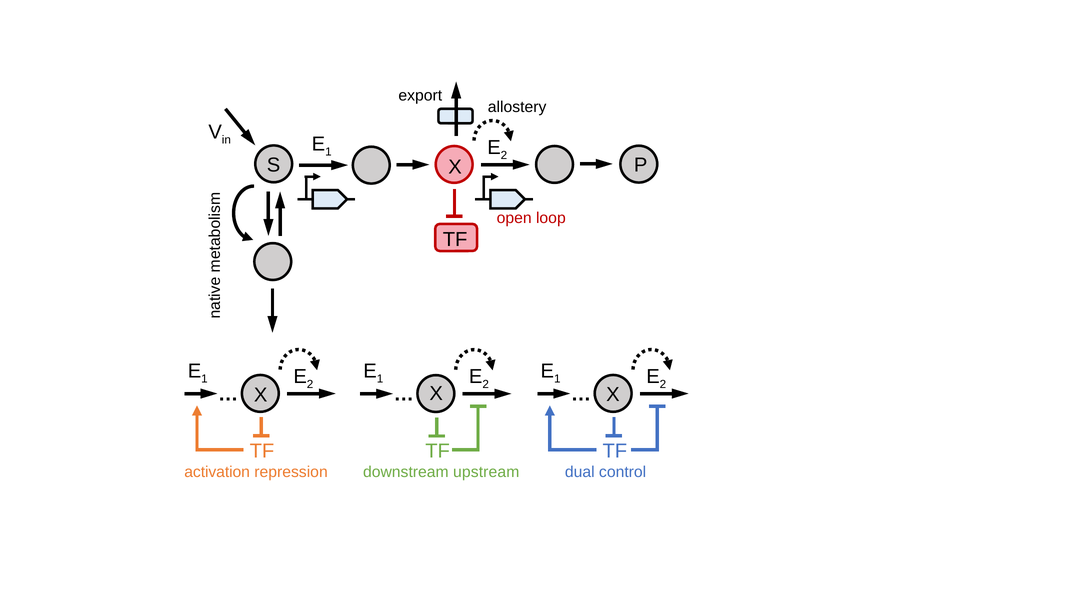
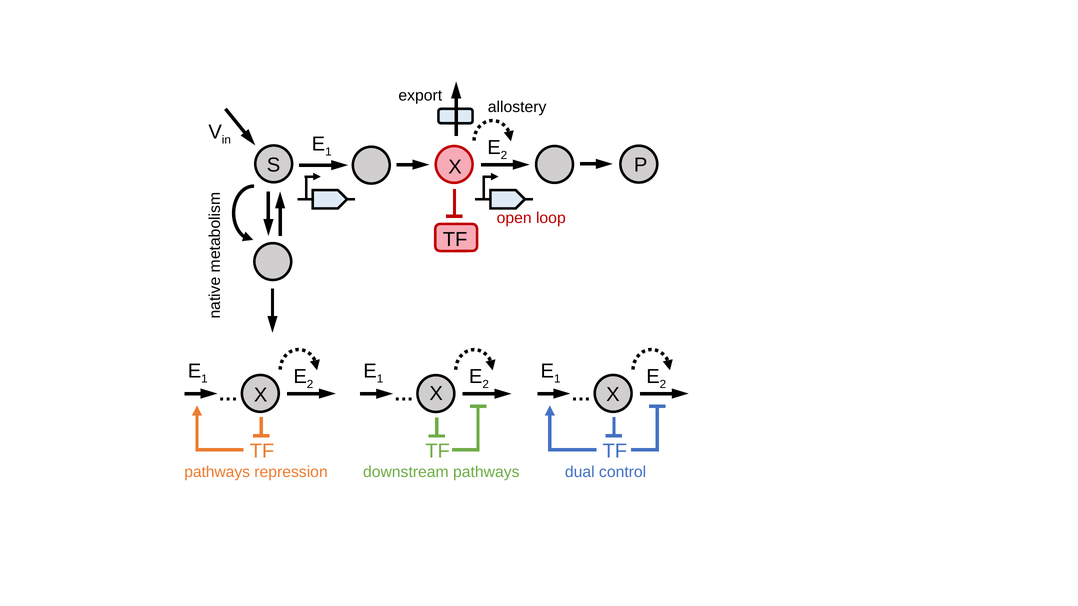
activation at (217, 473): activation -> pathways
downstream upstream: upstream -> pathways
